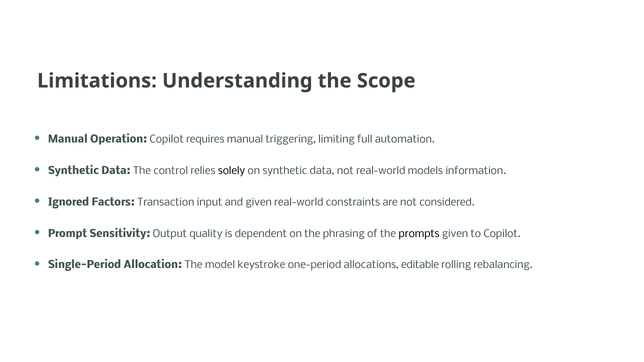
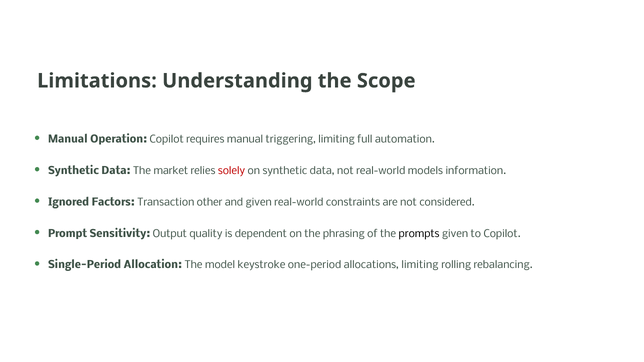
control: control -> market
solely colour: black -> red
input: input -> other
allocations editable: editable -> limiting
